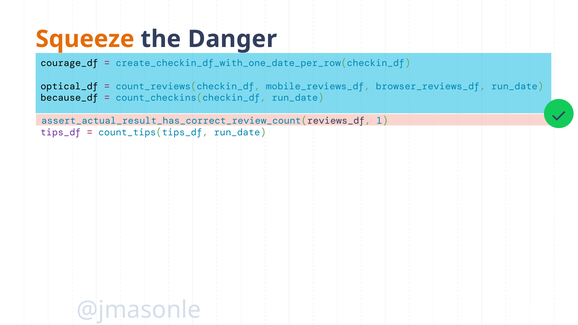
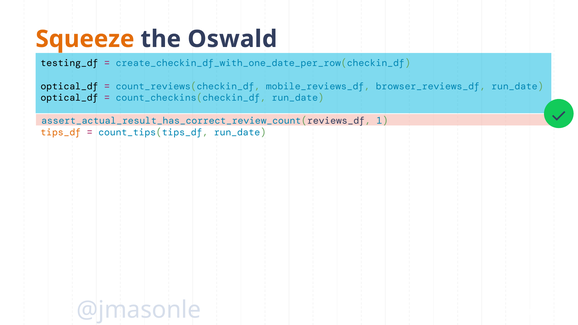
Danger: Danger -> Oswald
courage_df: courage_df -> testing_df
because_df at (69, 98): because_df -> optical_df
tips_df colour: purple -> orange
